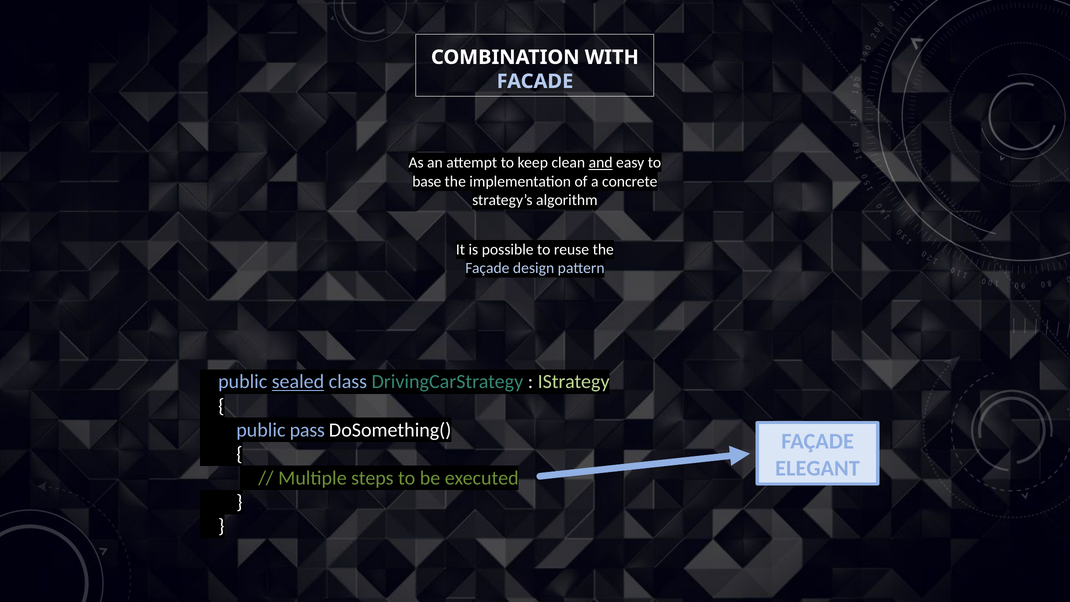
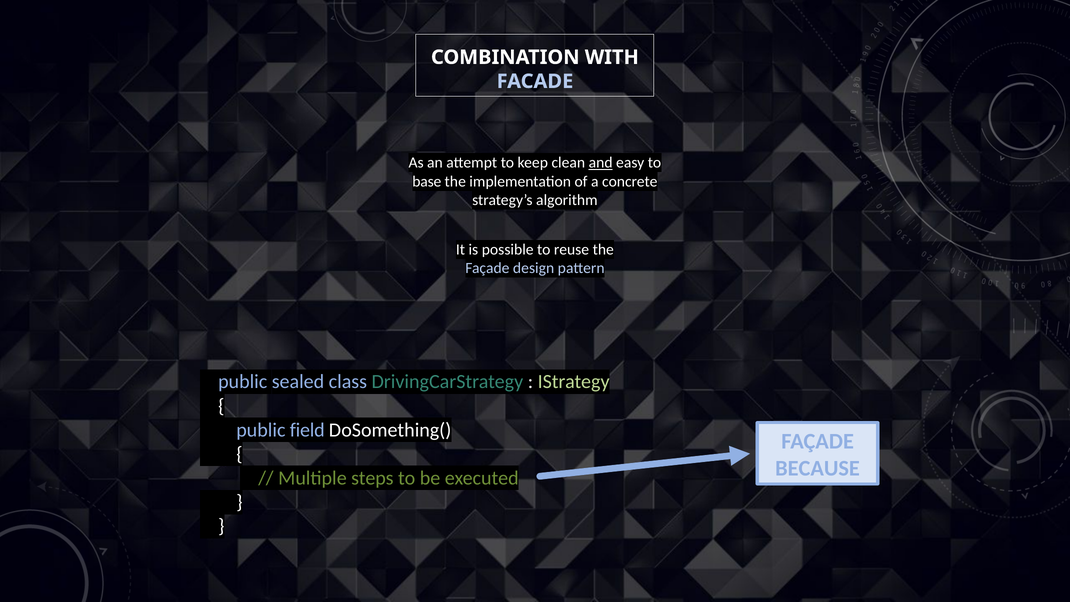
sealed underline: present -> none
pass: pass -> field
ELEGANT: ELEGANT -> BECAUSE
